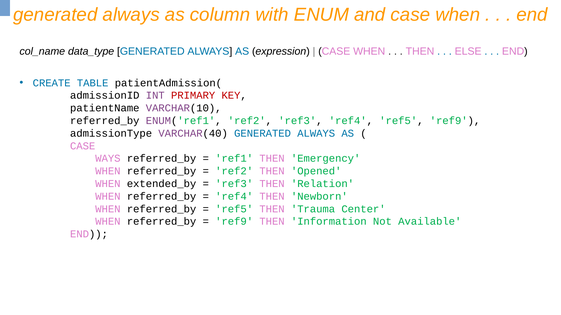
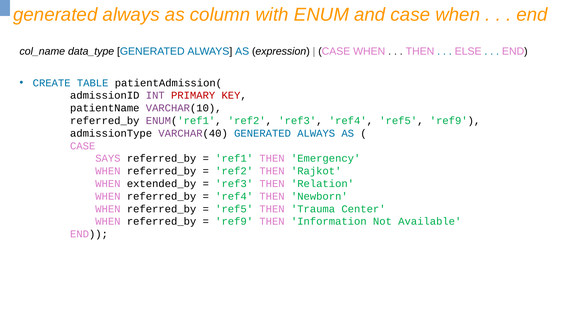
WAYS: WAYS -> SAYS
Opened: Opened -> Rajkot
